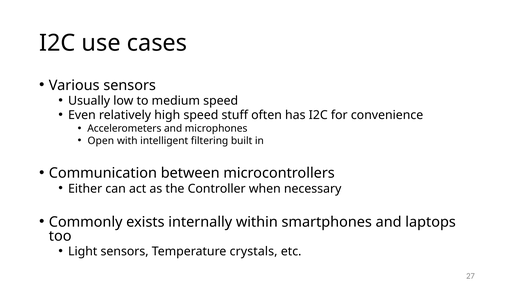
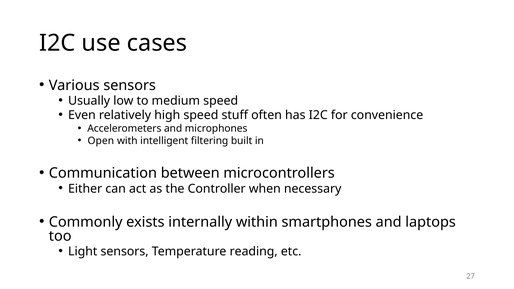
crystals: crystals -> reading
